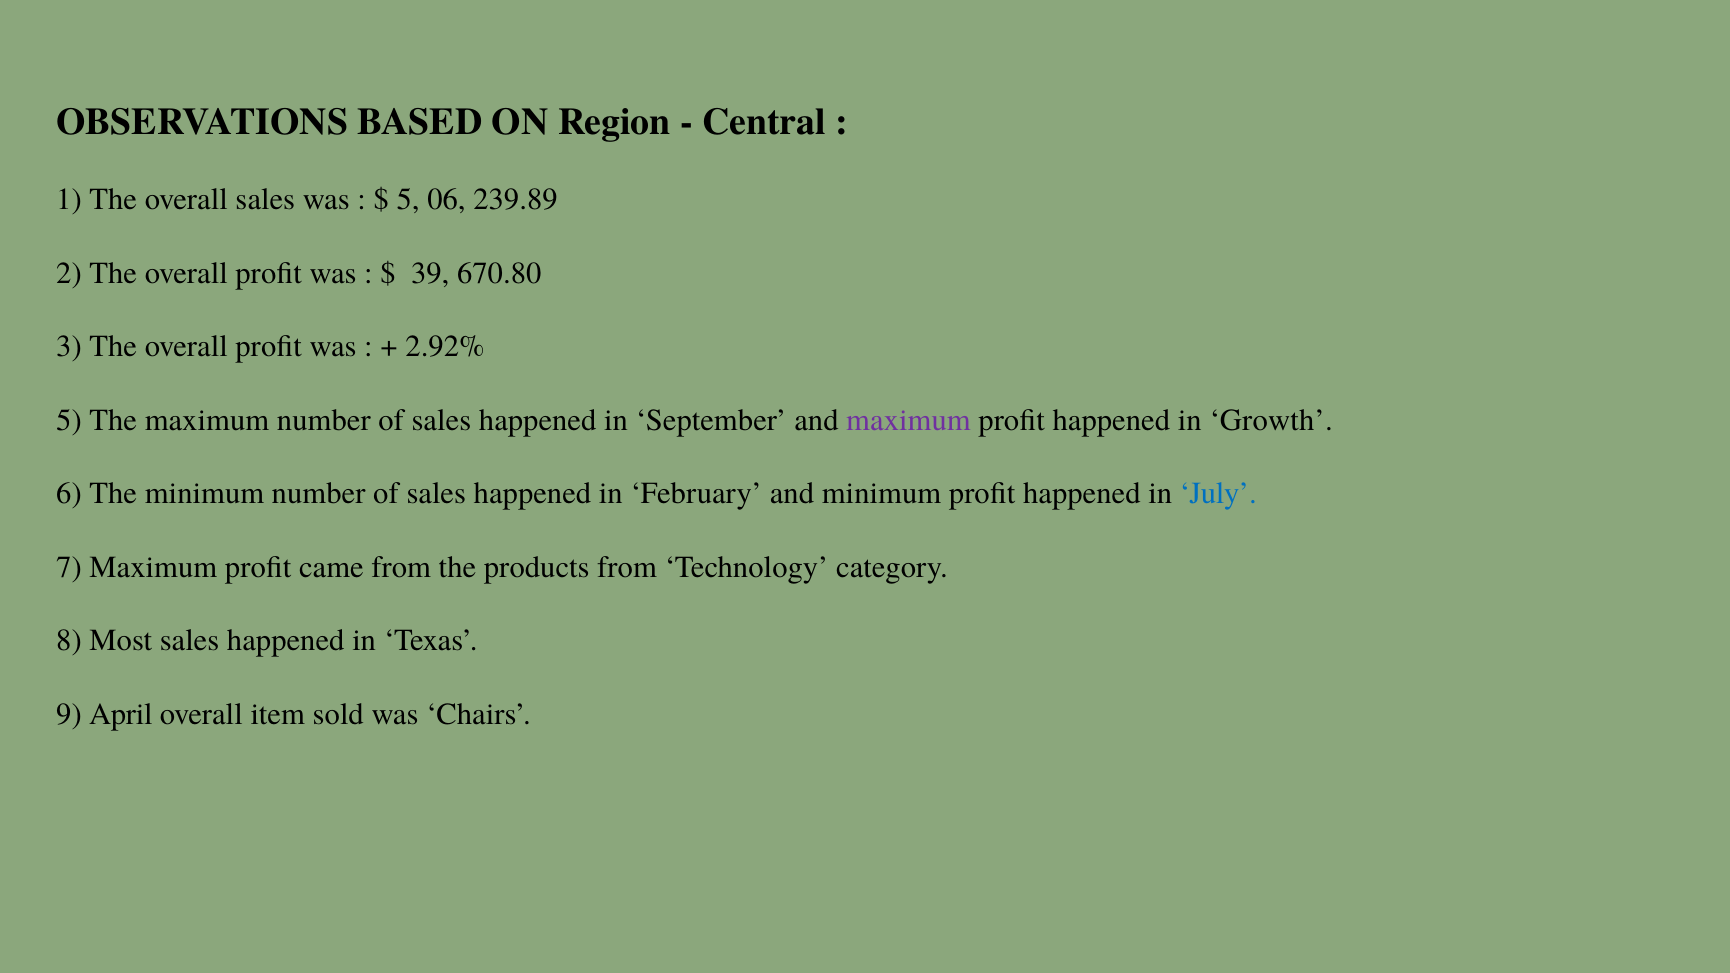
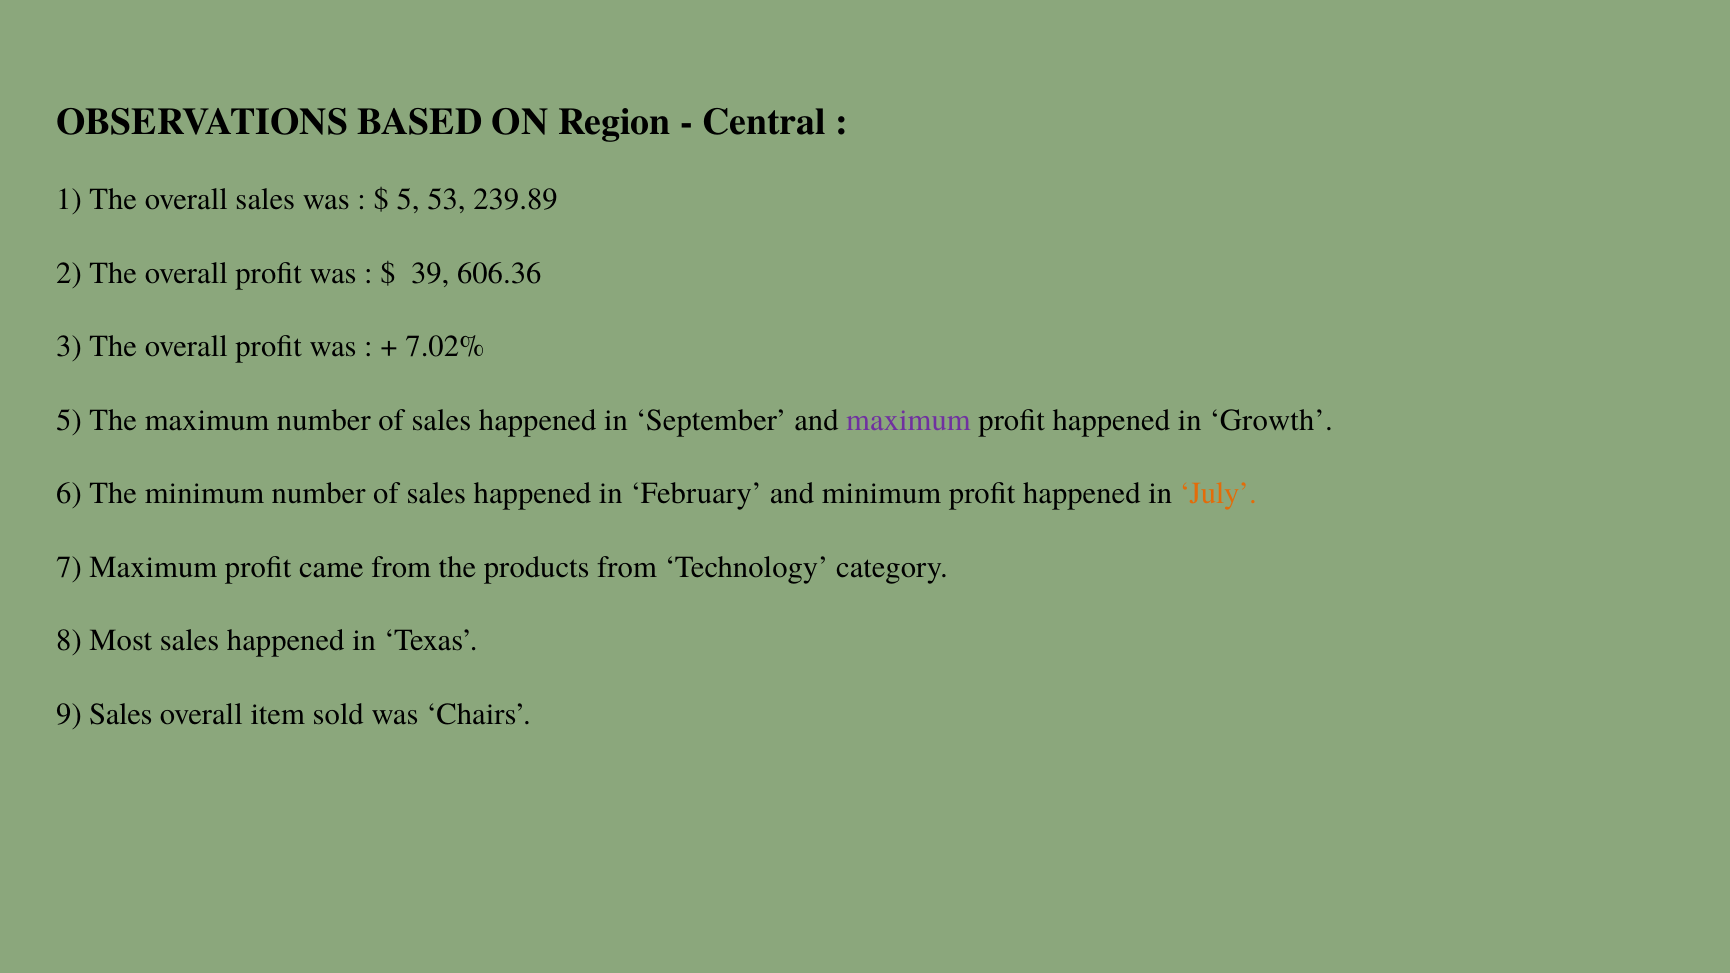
06: 06 -> 53
670.80: 670.80 -> 606.36
2.92%: 2.92% -> 7.02%
July colour: blue -> orange
9 April: April -> Sales
